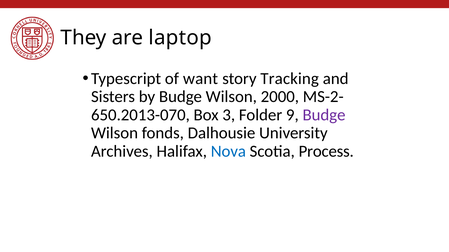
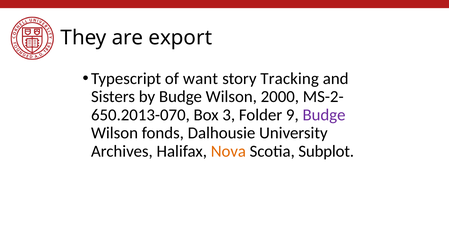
laptop: laptop -> export
Nova colour: blue -> orange
Process: Process -> Subplot
